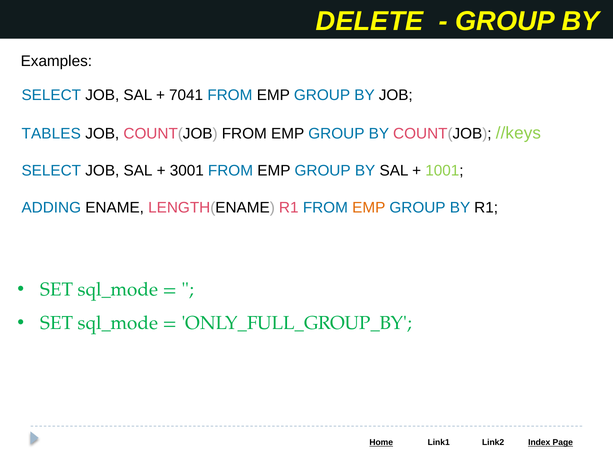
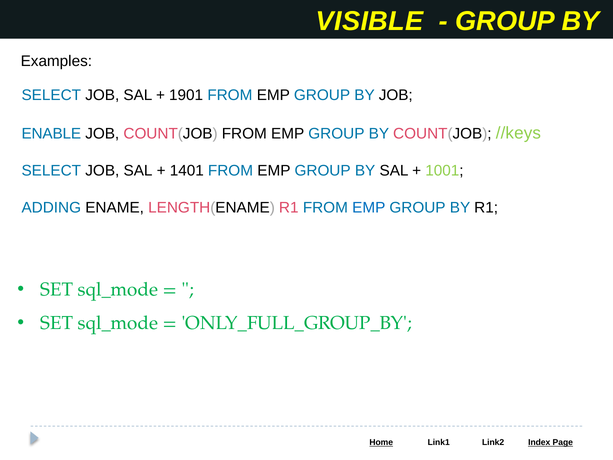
DELETE: DELETE -> VISIBLE
7041: 7041 -> 1901
TABLES: TABLES -> ENABLE
3001: 3001 -> 1401
EMP at (369, 207) colour: orange -> blue
